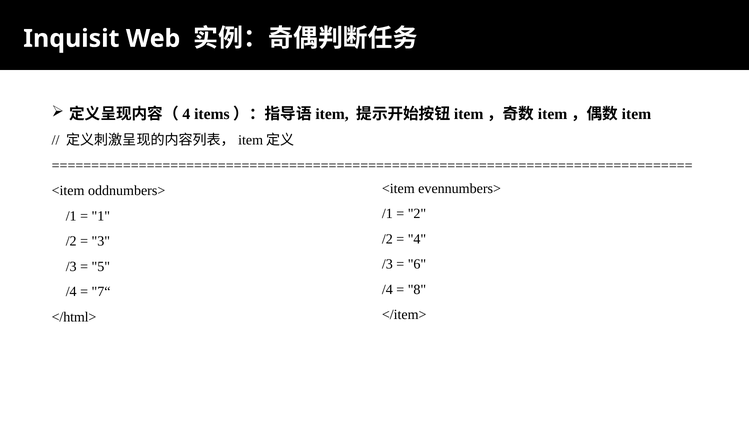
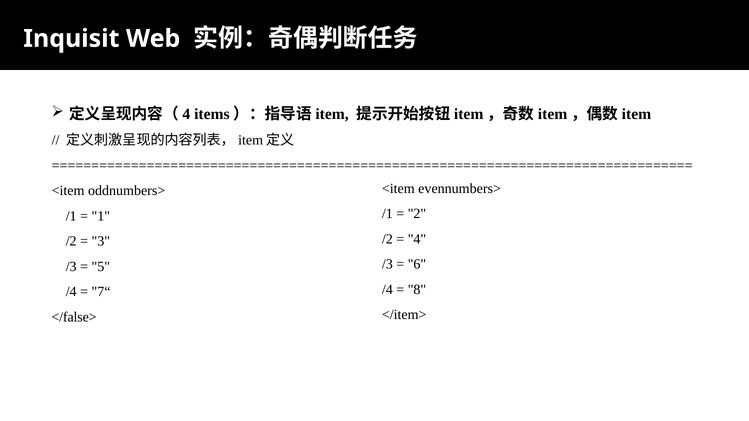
</html>: </html> -> </false>
